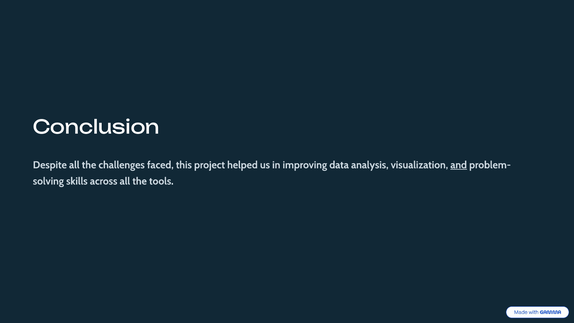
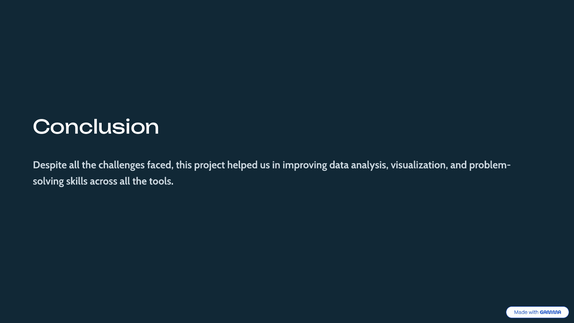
and underline: present -> none
